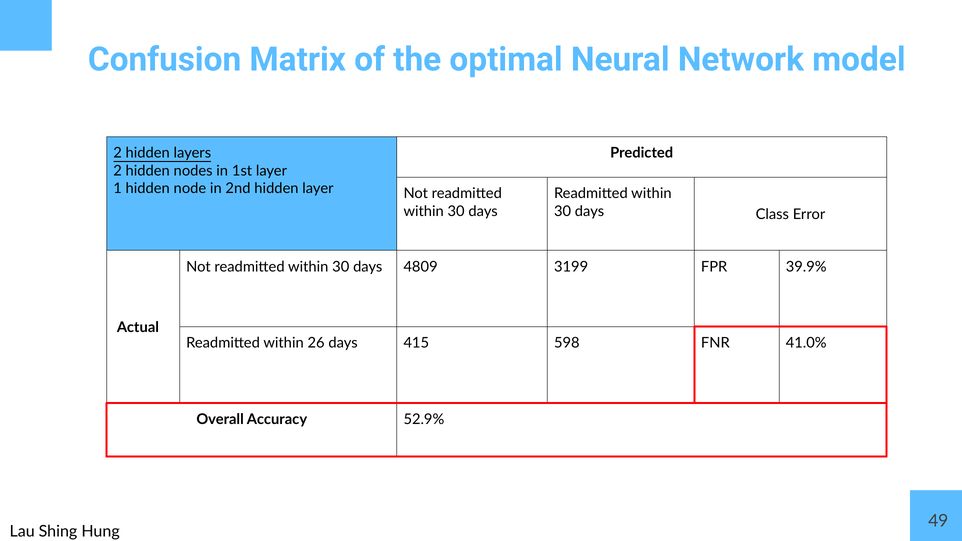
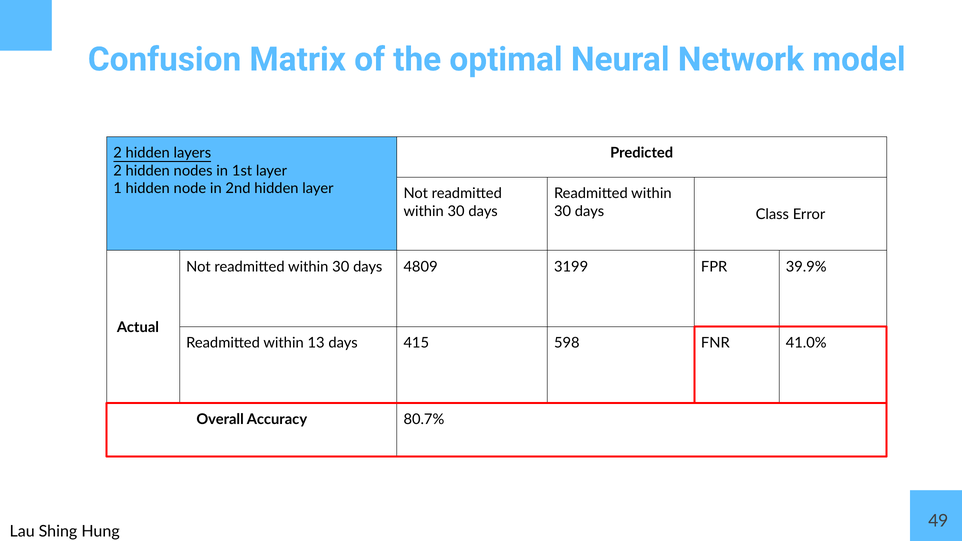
26: 26 -> 13
52.9%: 52.9% -> 80.7%
